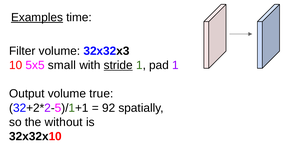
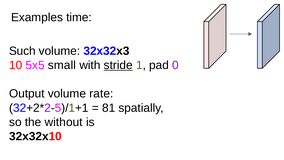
Examples underline: present -> none
Filter: Filter -> Such
pad 1: 1 -> 0
true: true -> rate
92: 92 -> 81
